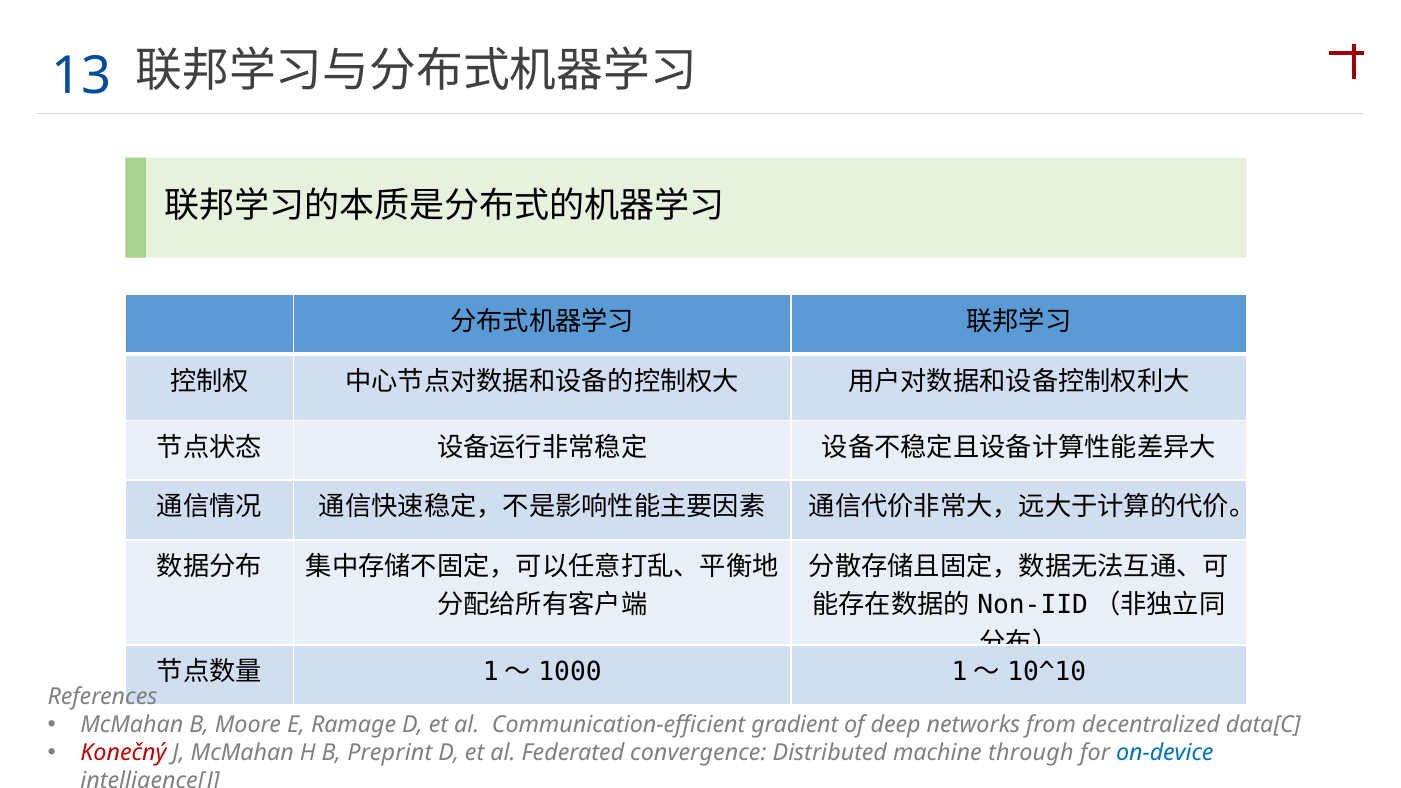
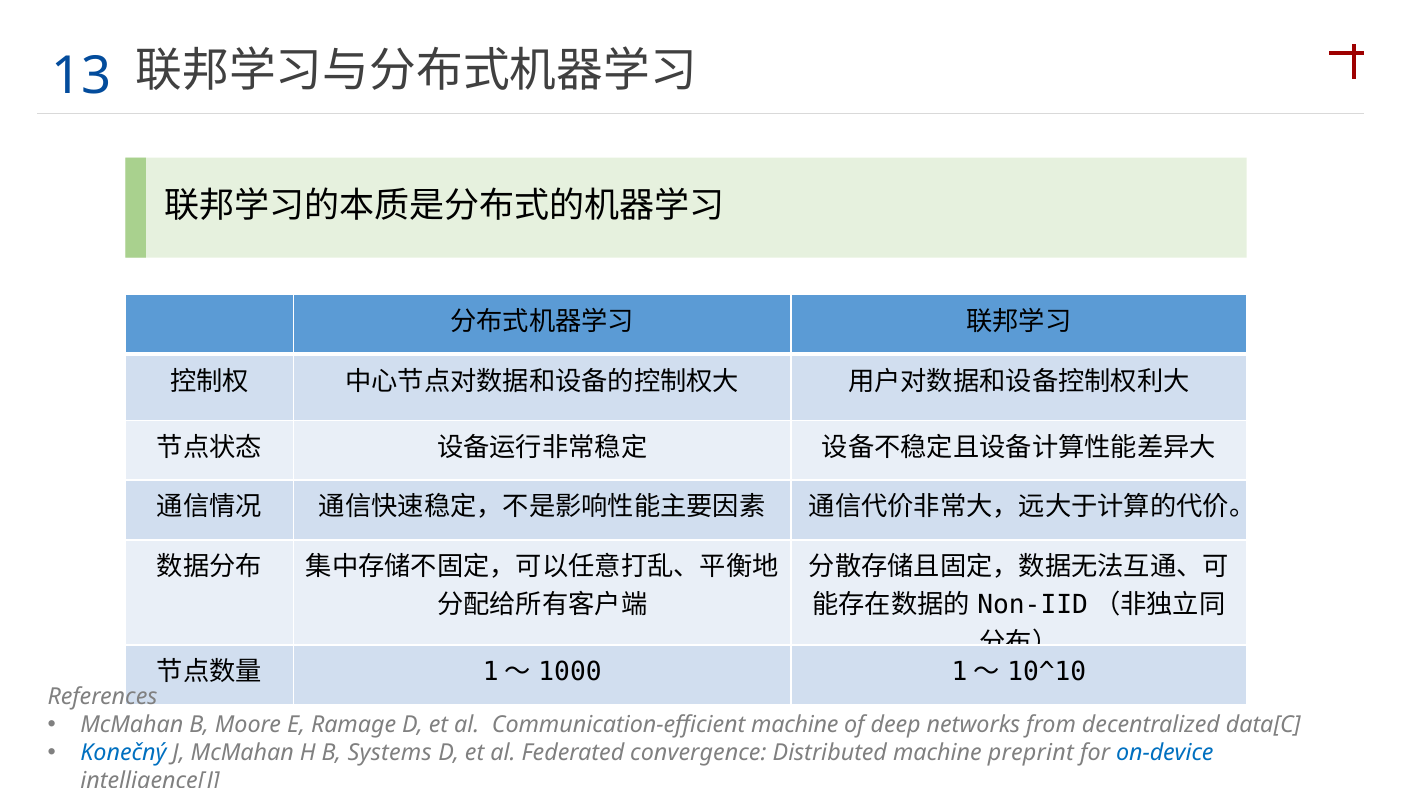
Communication-efficient gradient: gradient -> machine
Konečný colour: red -> blue
Preprint: Preprint -> Systems
through: through -> preprint
